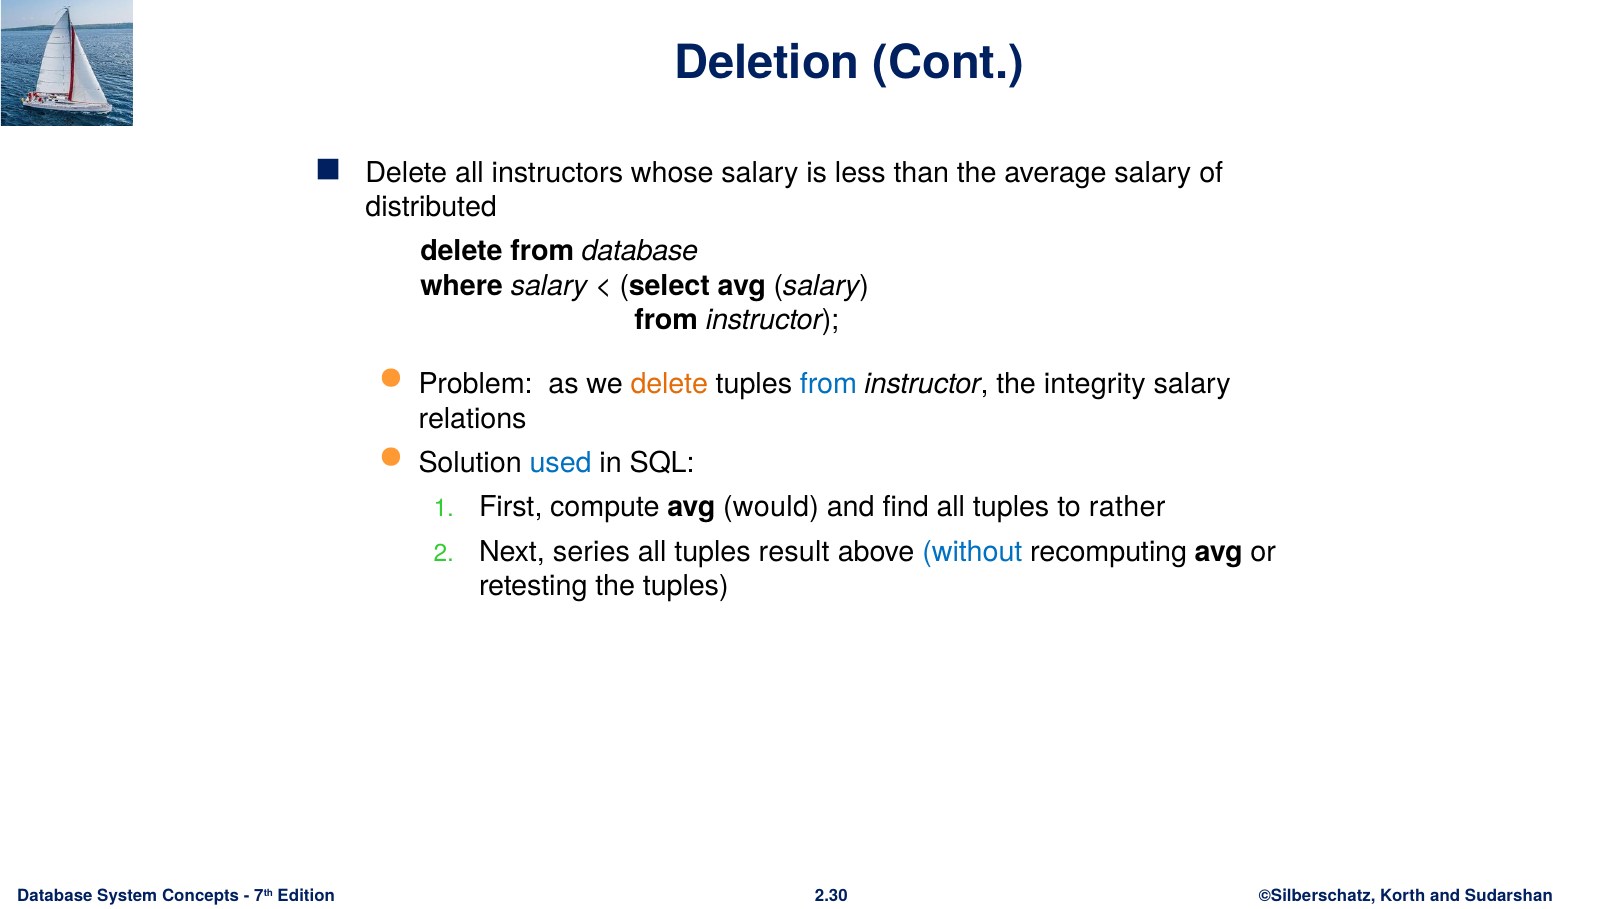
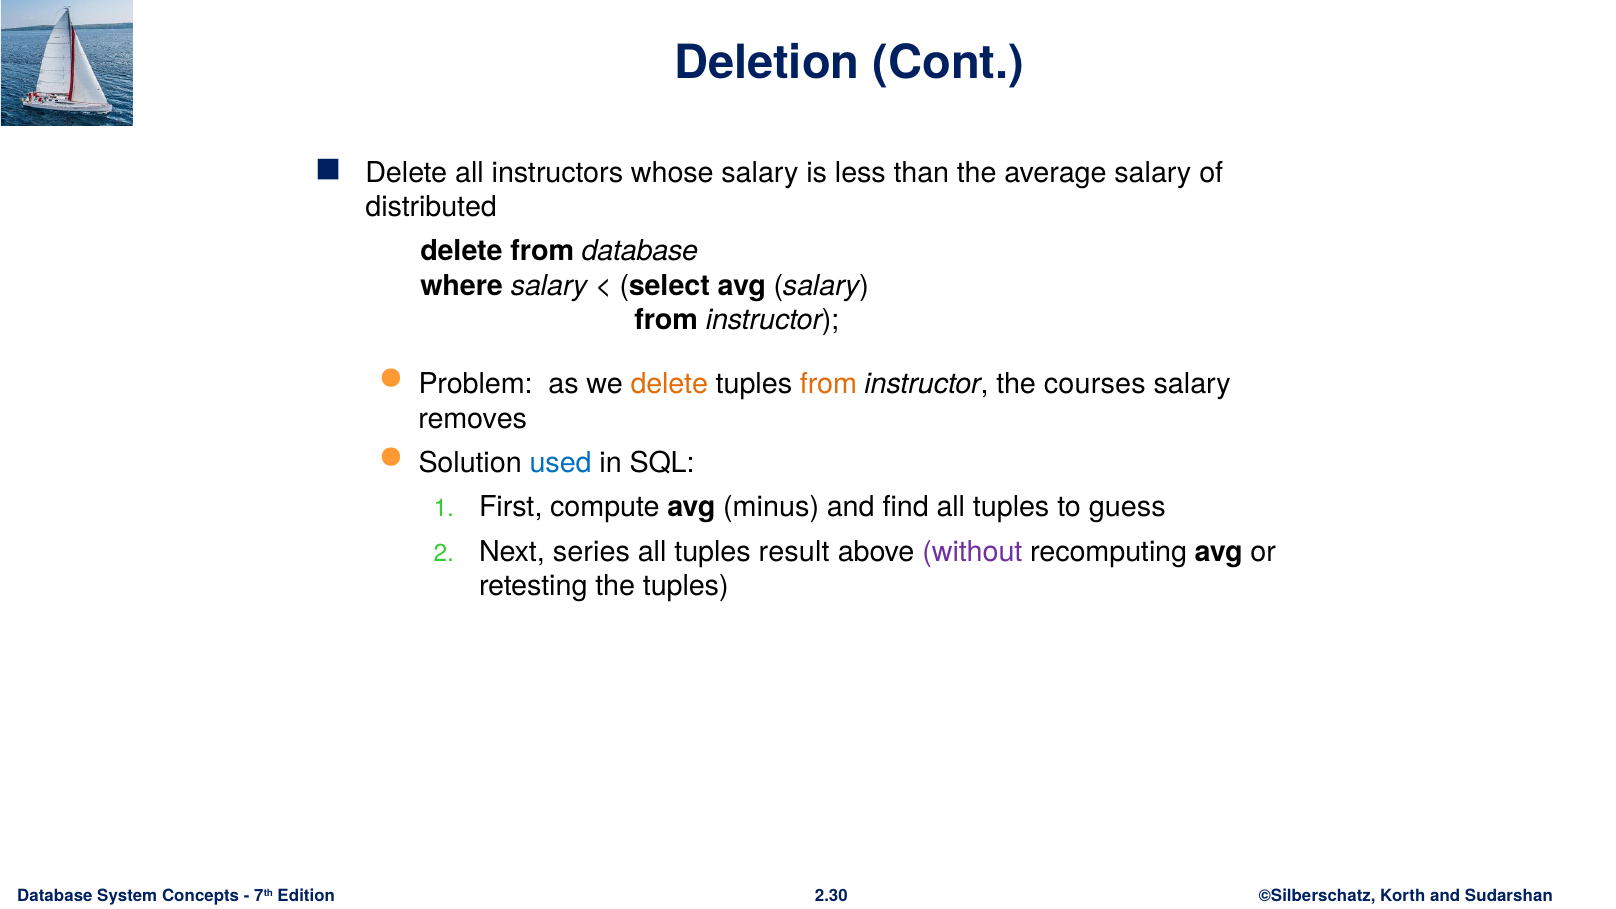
from at (828, 384) colour: blue -> orange
integrity: integrity -> courses
relations: relations -> removes
would: would -> minus
rather: rather -> guess
without colour: blue -> purple
